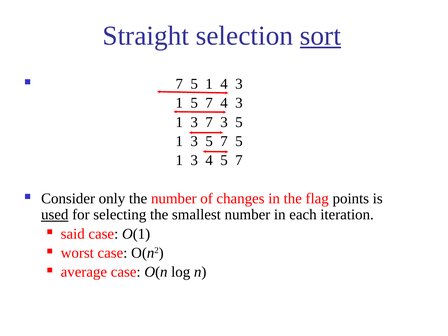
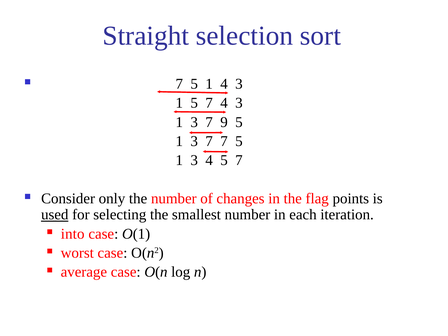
sort underline: present -> none
7 3: 3 -> 9
5 at (209, 141): 5 -> 7
said: said -> into
